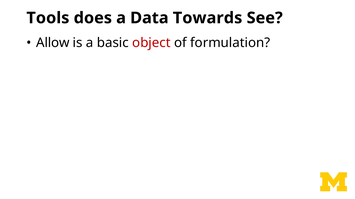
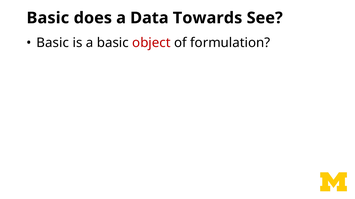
Tools at (48, 18): Tools -> Basic
Allow at (53, 43): Allow -> Basic
